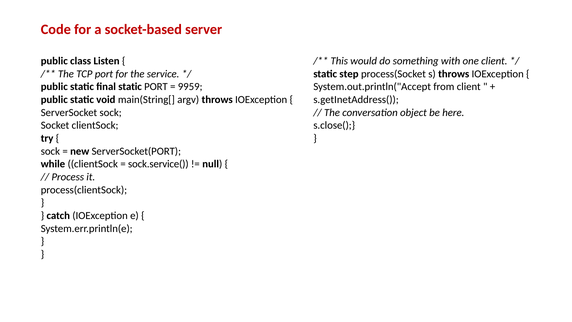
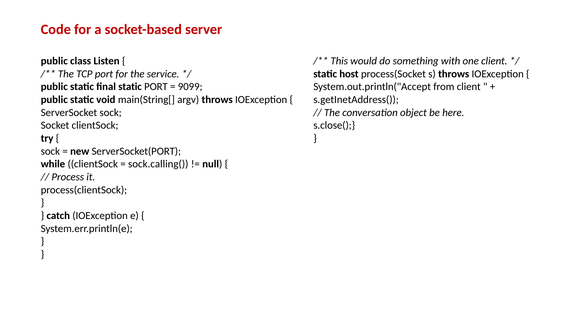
step: step -> host
9959: 9959 -> 9099
sock.service(: sock.service( -> sock.calling(
